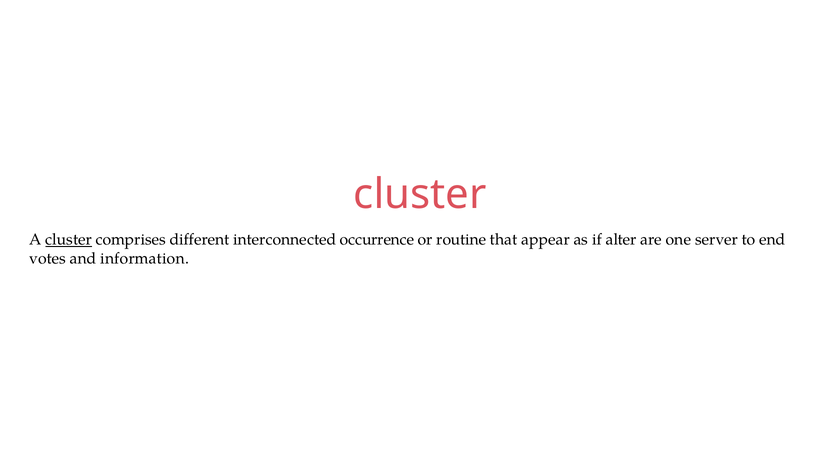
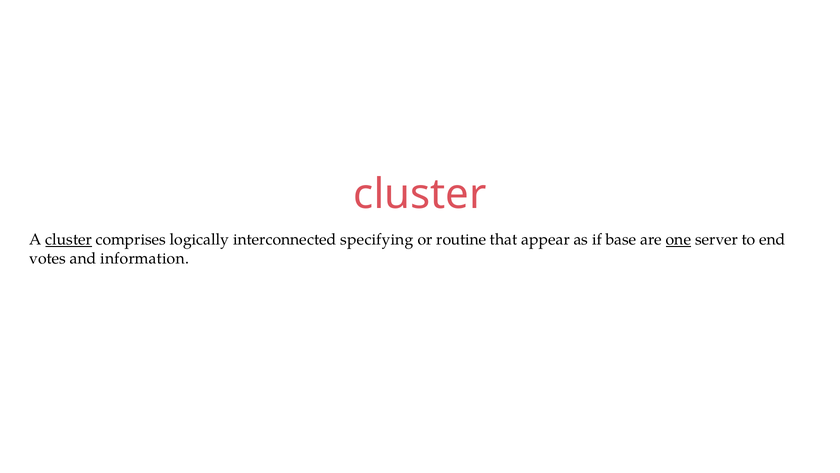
different: different -> logically
occurrence: occurrence -> specifying
alter: alter -> base
one underline: none -> present
